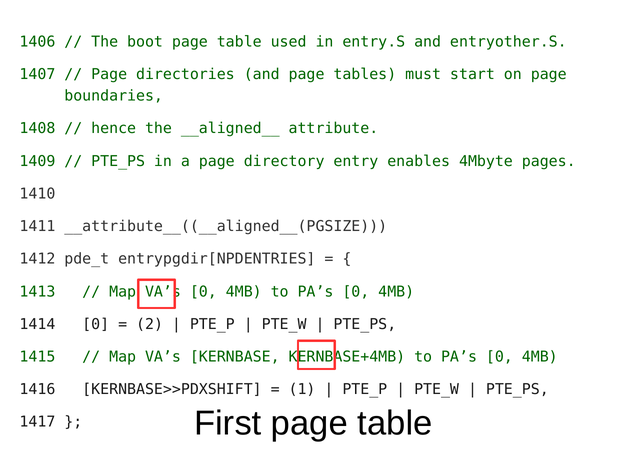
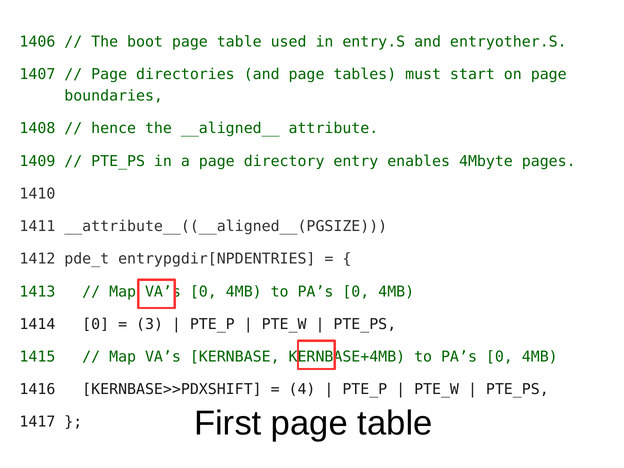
2: 2 -> 3
1: 1 -> 4
